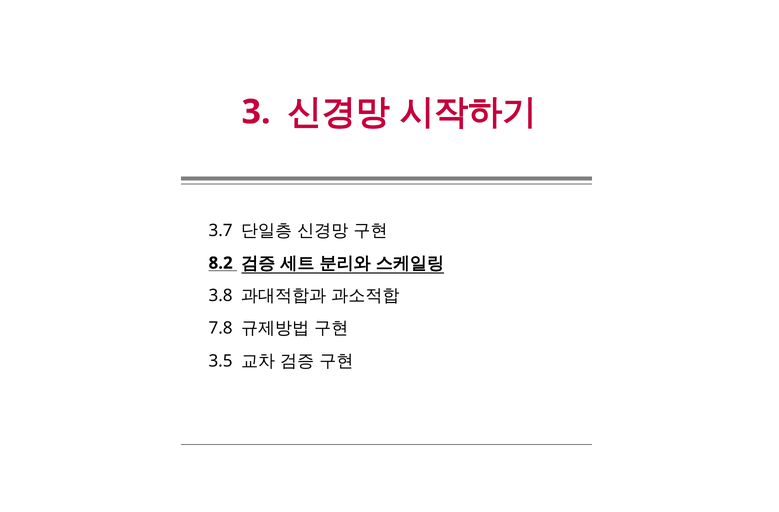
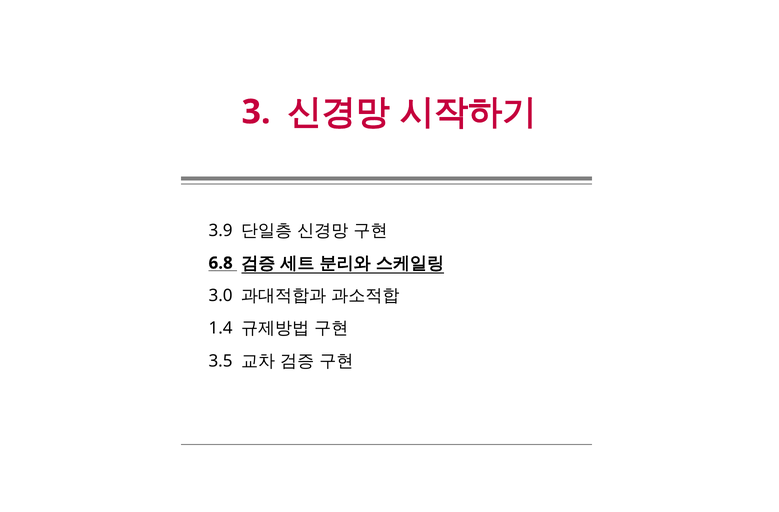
3.7: 3.7 -> 3.9
8.2: 8.2 -> 6.8
3.8: 3.8 -> 3.0
7.8: 7.8 -> 1.4
